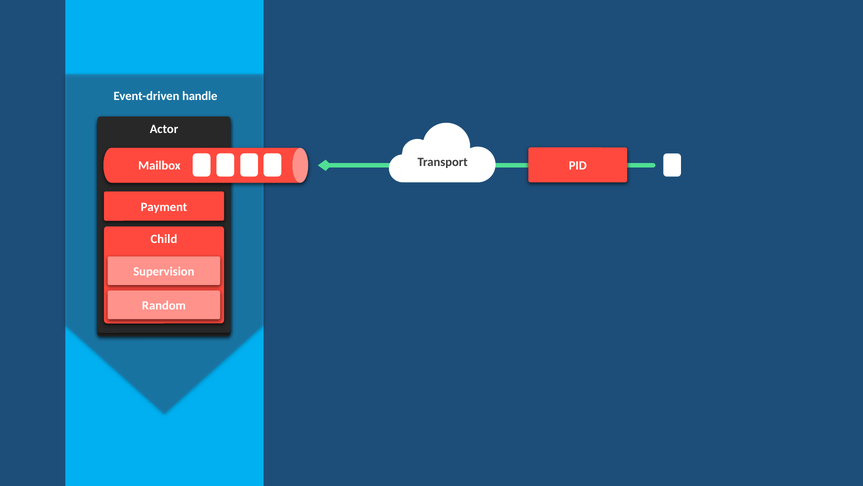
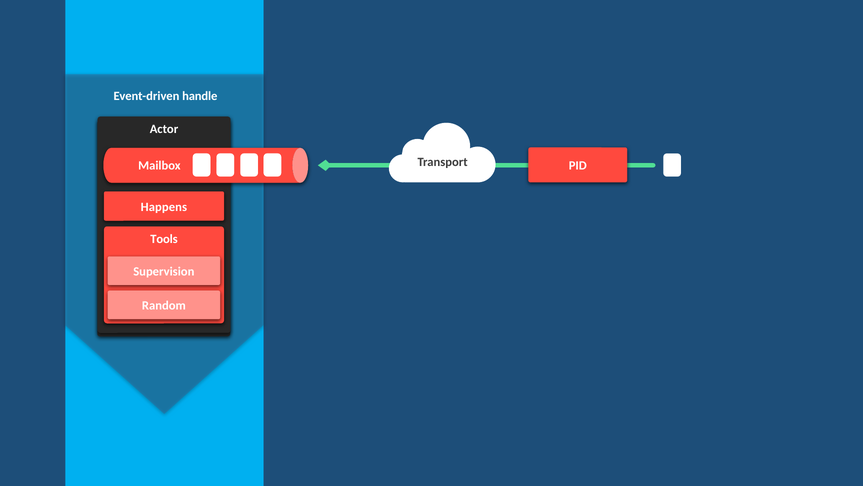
Payment: Payment -> Happens
Child: Child -> Tools
